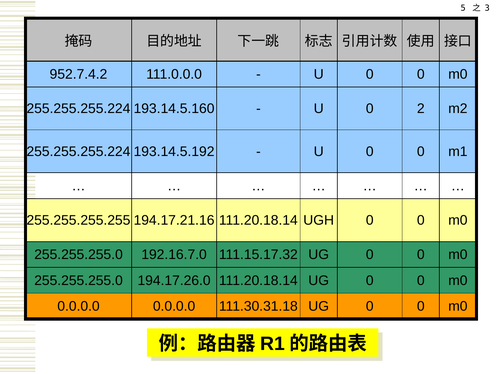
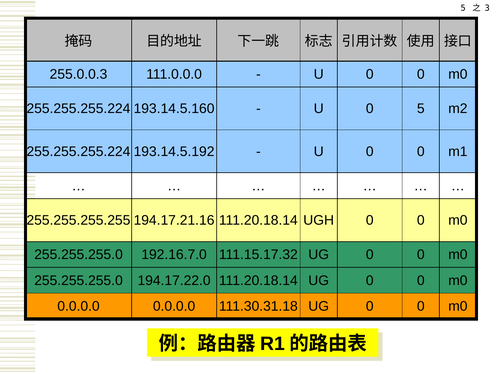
952.7.4.2: 952.7.4.2 -> 255.0.0.3
0 2: 2 -> 5
194.17.26.0: 194.17.26.0 -> 194.17.22.0
